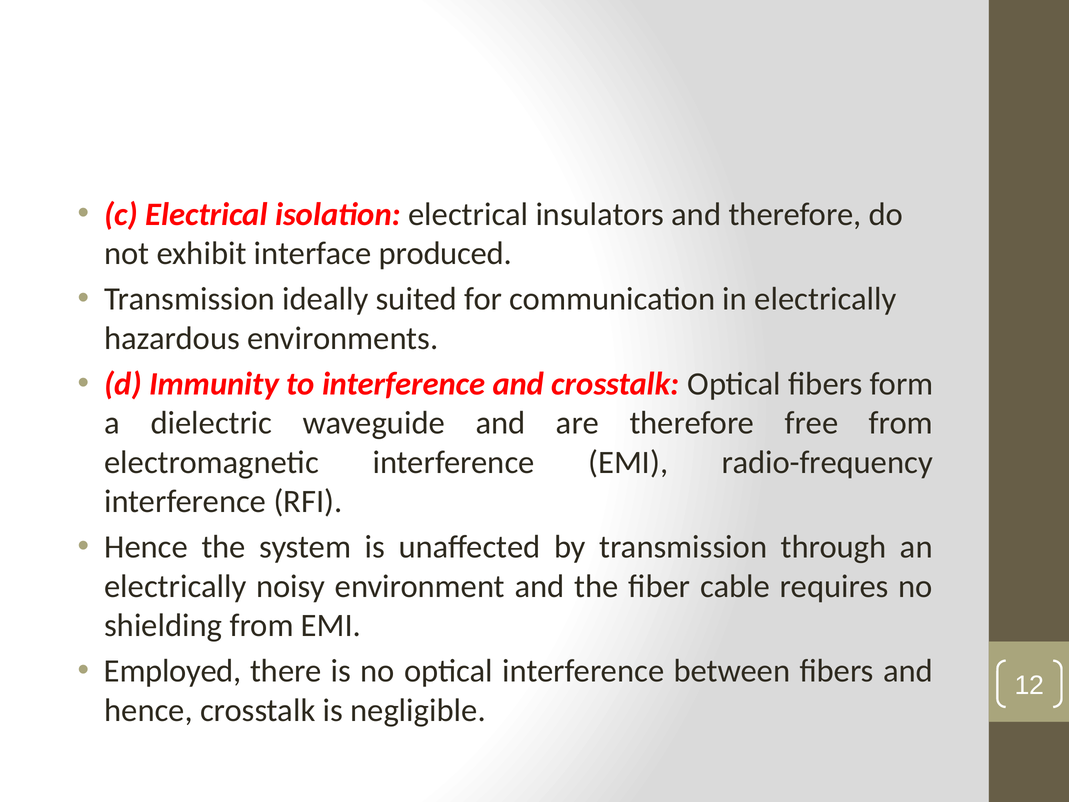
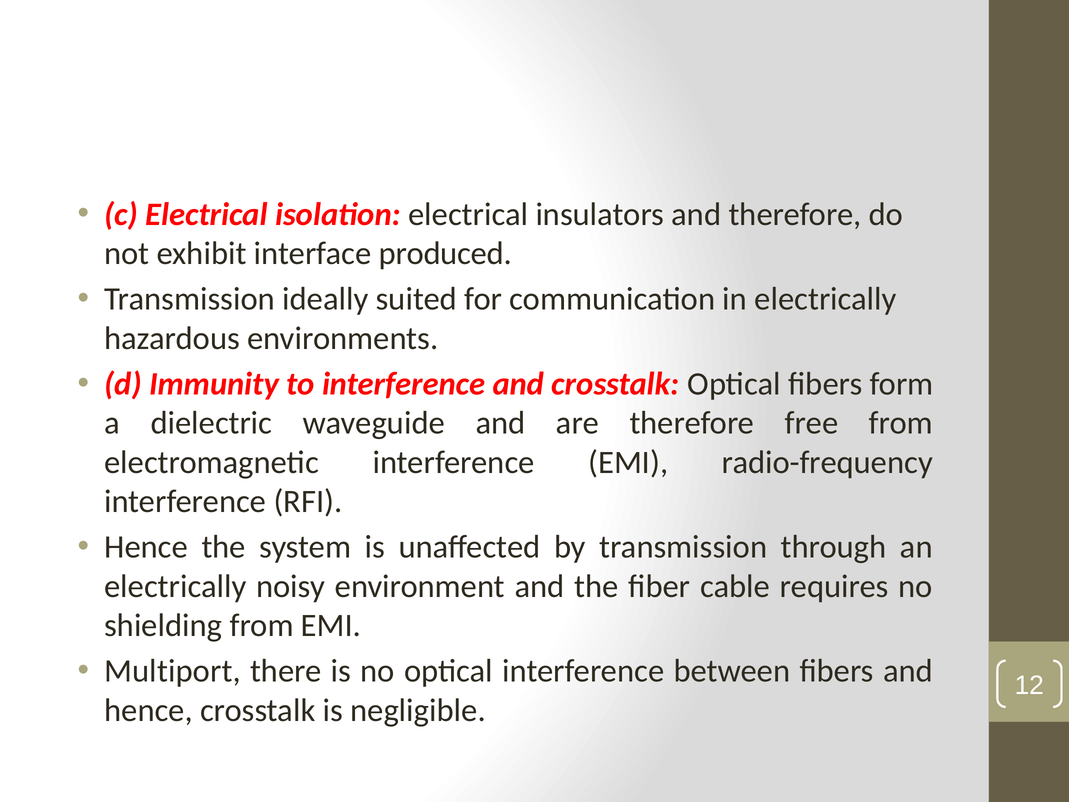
Employed: Employed -> Multiport
